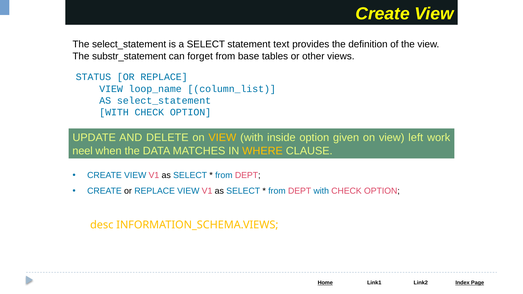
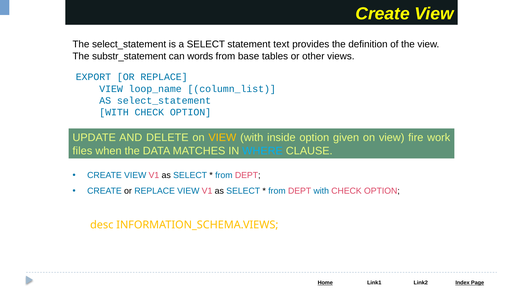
forget: forget -> words
STATUS: STATUS -> EXPORT
left: left -> fire
neel: neel -> files
WHERE colour: yellow -> light blue
